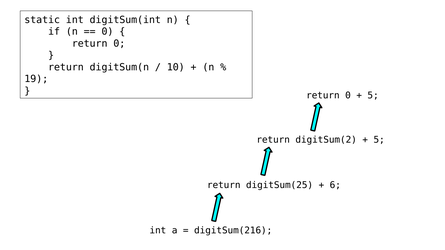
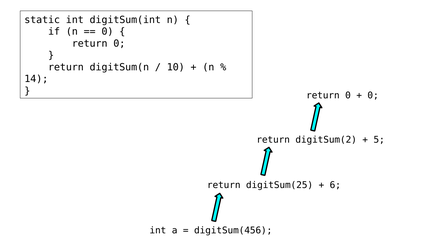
19: 19 -> 14
5 at (373, 96): 5 -> 0
digitSum(216: digitSum(216 -> digitSum(456
